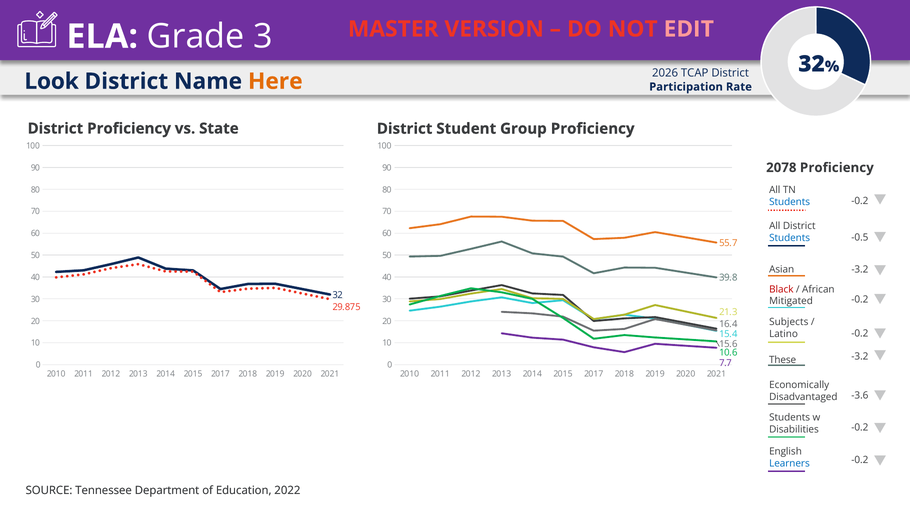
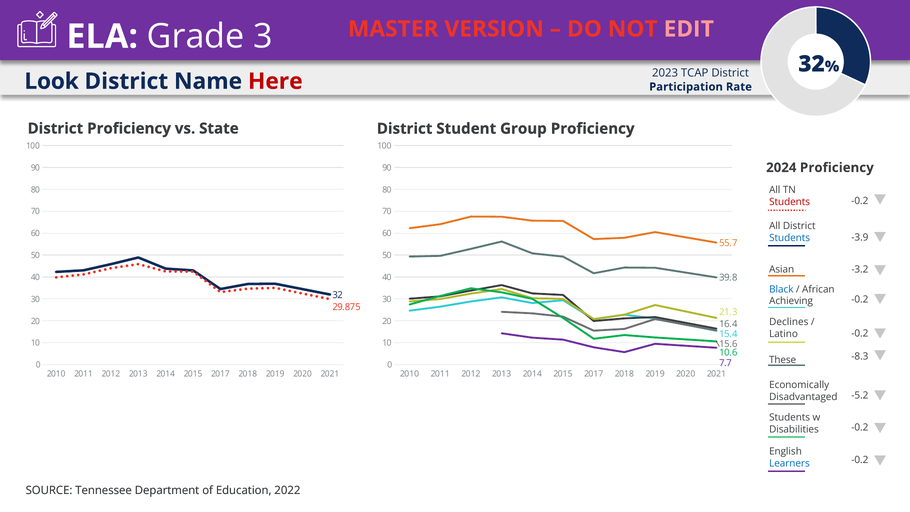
2026: 2026 -> 2023
Here colour: orange -> red
2078: 2078 -> 2024
Students at (790, 202) colour: blue -> red
-0.5: -0.5 -> -3.9
Black colour: red -> blue
Mitigated: Mitigated -> Achieving
Subjects: Subjects -> Declines
-3.2 at (860, 356): -3.2 -> -8.3
-3.6: -3.6 -> -5.2
